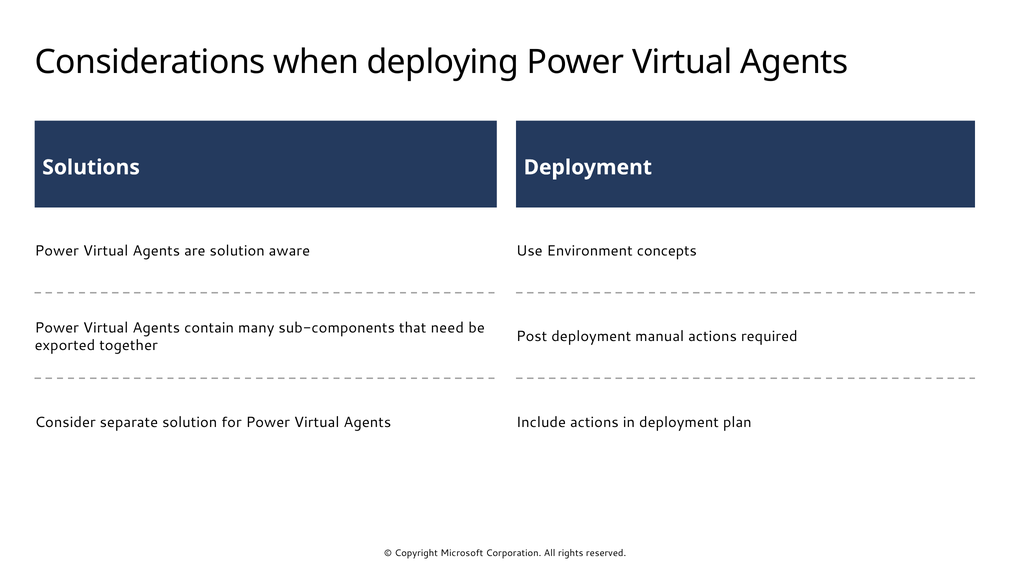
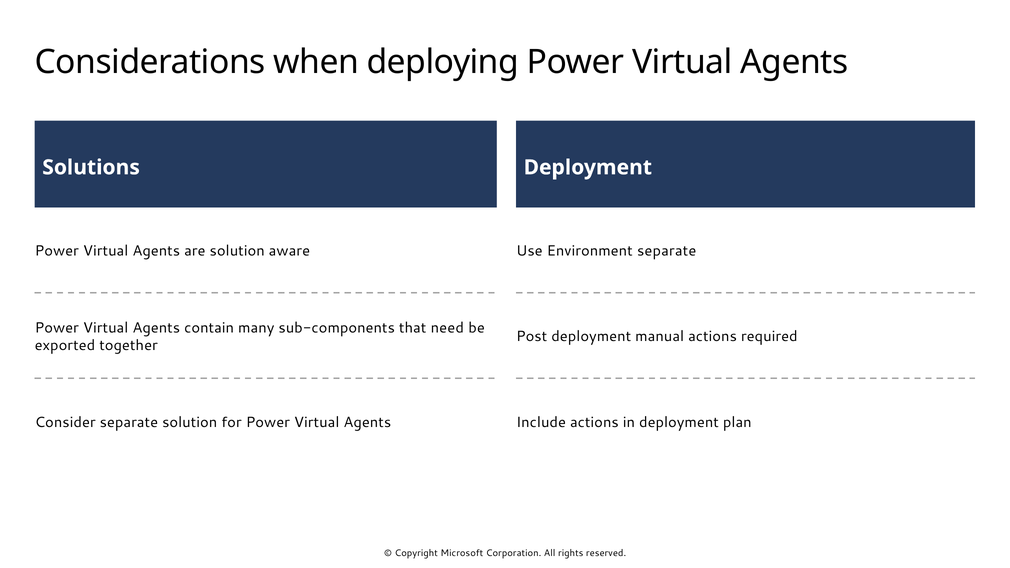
Environment concepts: concepts -> separate
